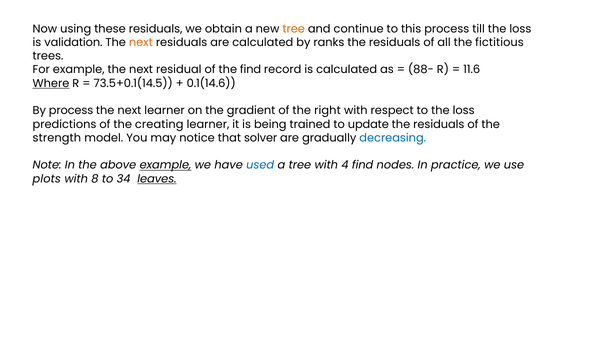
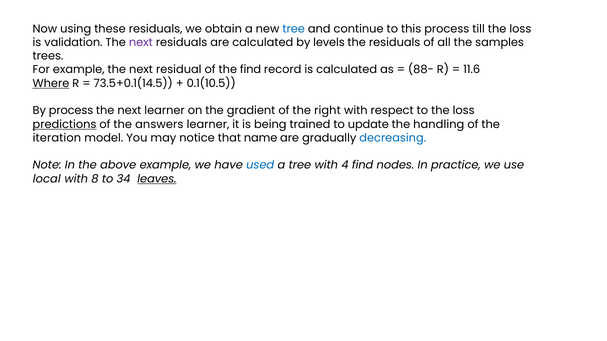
tree at (294, 29) colour: orange -> blue
next at (141, 43) colour: orange -> purple
ranks: ranks -> levels
fictitious: fictitious -> samples
0.1(14.6: 0.1(14.6 -> 0.1(10.5
predictions underline: none -> present
creating: creating -> answers
residuals at (439, 124): residuals -> handling
strength: strength -> iteration
solver: solver -> name
example at (165, 165) underline: present -> none
plots: plots -> local
